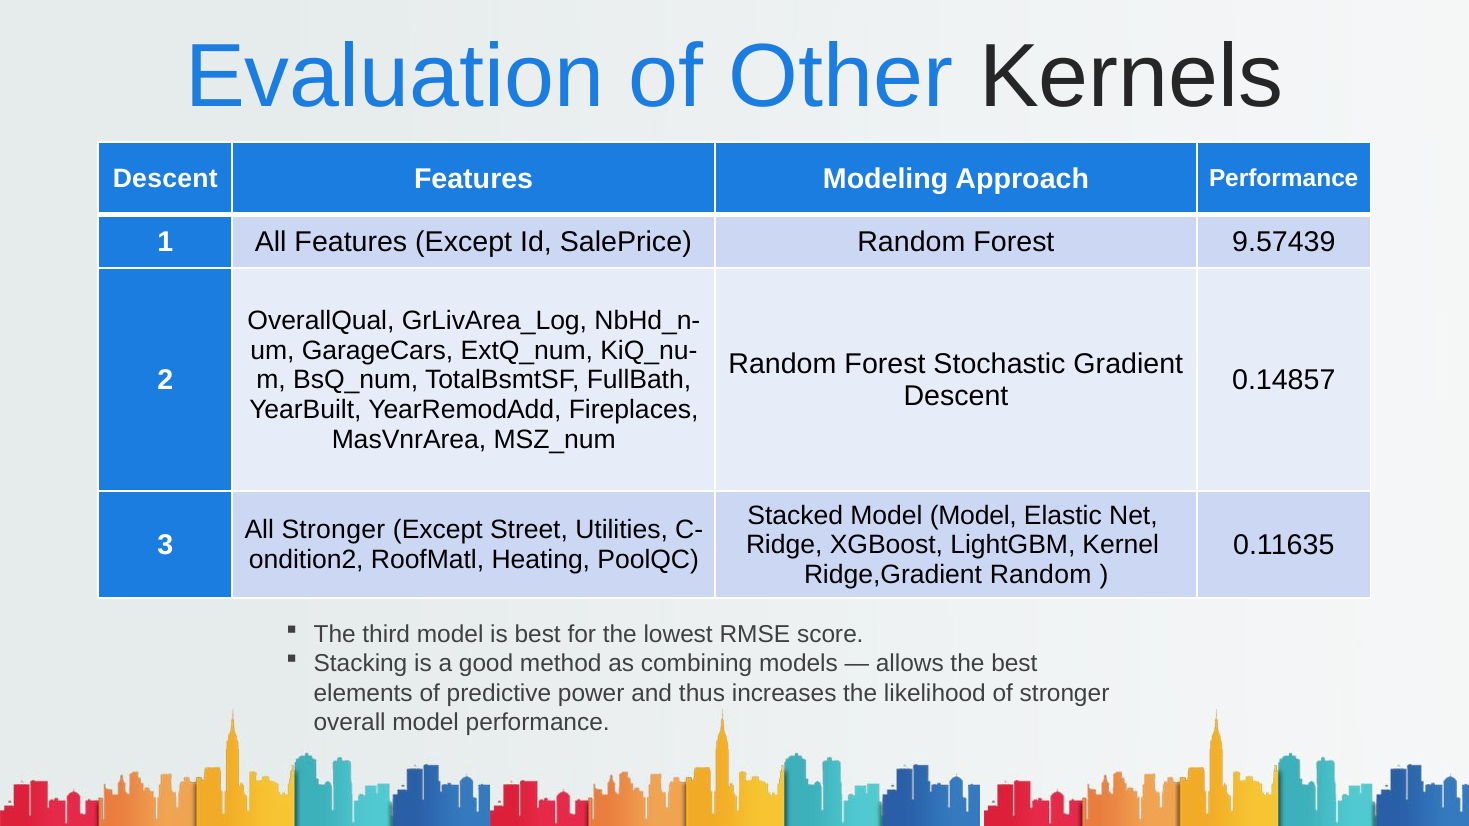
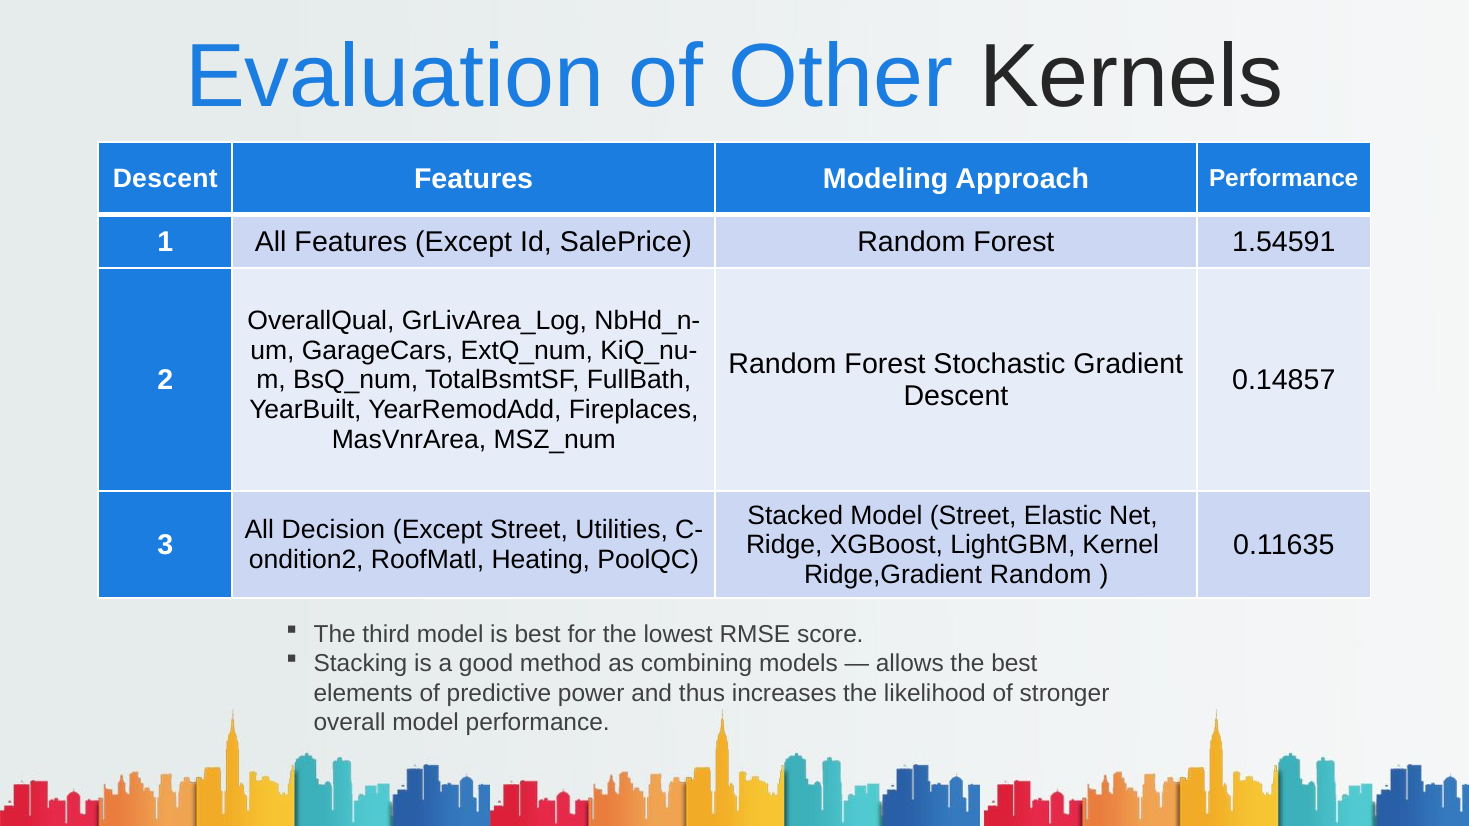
9.57439: 9.57439 -> 1.54591
Model Model: Model -> Street
All Stronger: Stronger -> Decision
